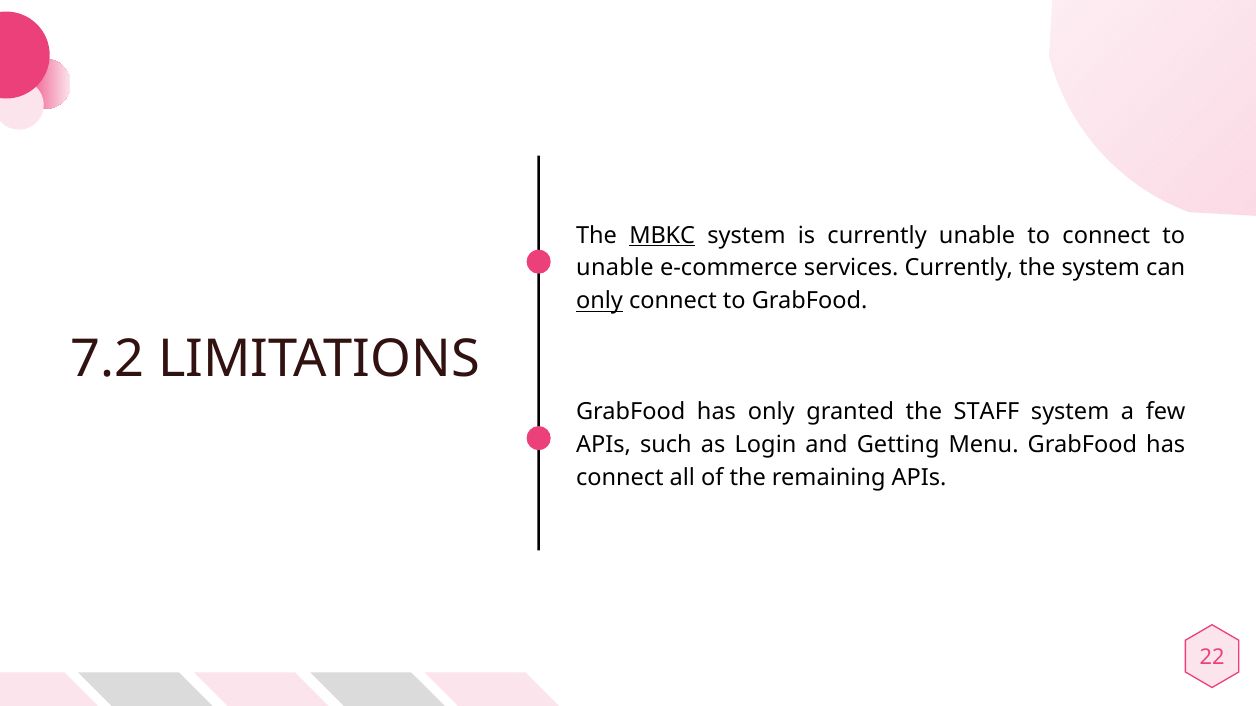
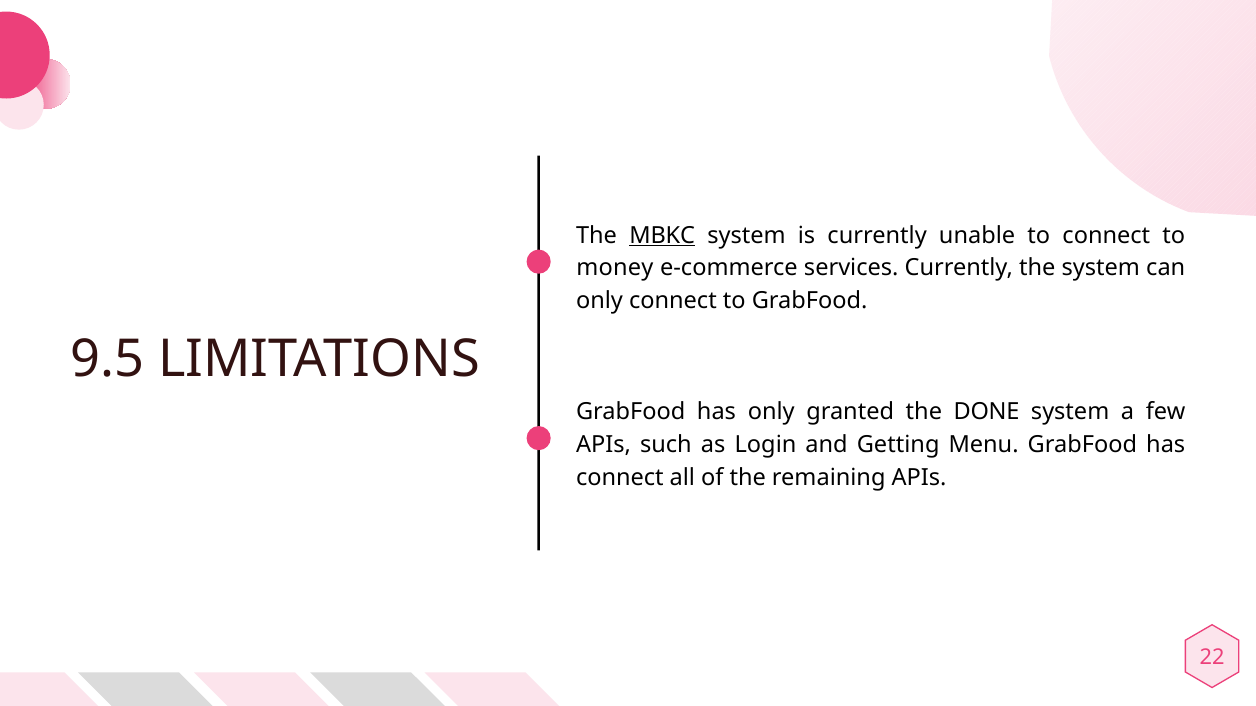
unable at (615, 268): unable -> money
only at (600, 301) underline: present -> none
7.2: 7.2 -> 9.5
STAFF: STAFF -> DONE
